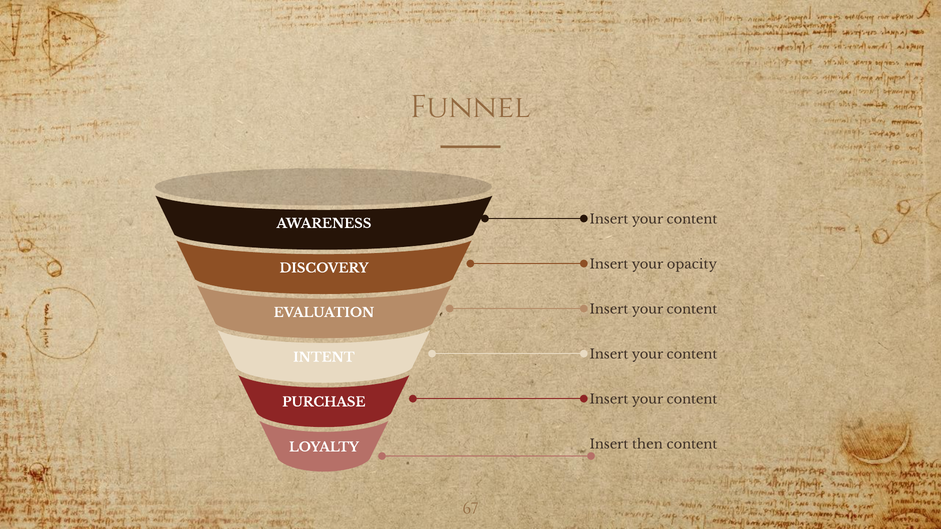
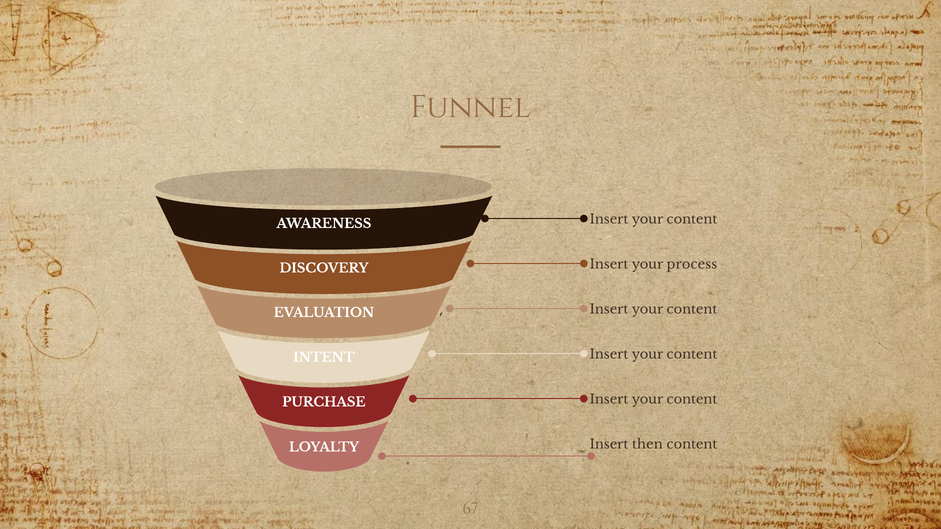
opacity: opacity -> process
